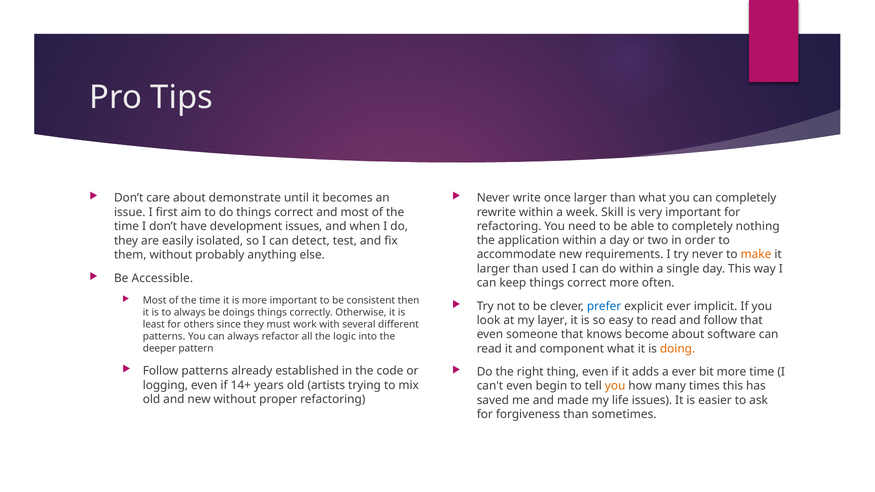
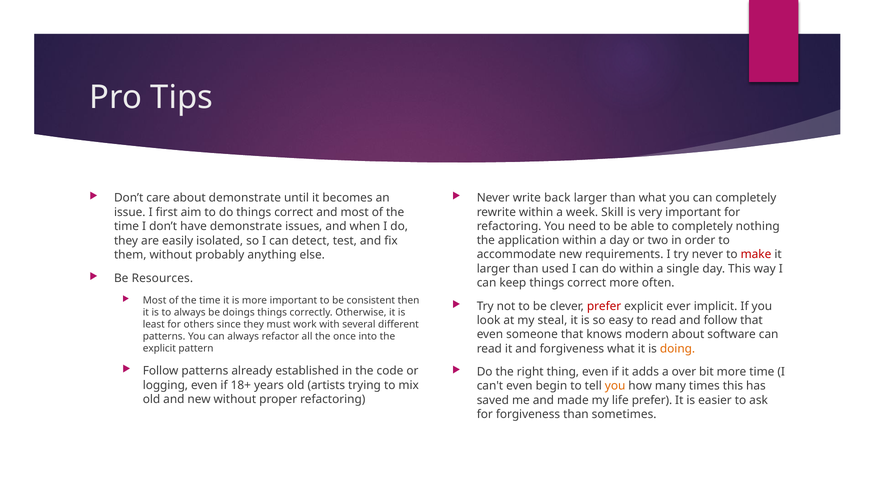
once: once -> back
have development: development -> demonstrate
make colour: orange -> red
Accessible: Accessible -> Resources
prefer at (604, 306) colour: blue -> red
layer: layer -> steal
become: become -> modern
logic: logic -> once
and component: component -> forgiveness
deeper at (159, 349): deeper -> explicit
a ever: ever -> over
14+: 14+ -> 18+
life issues: issues -> prefer
